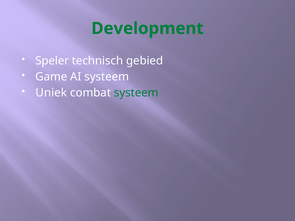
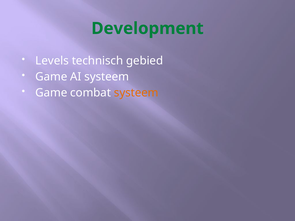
Speler: Speler -> Levels
Uniek at (51, 93): Uniek -> Game
systeem at (136, 93) colour: green -> orange
